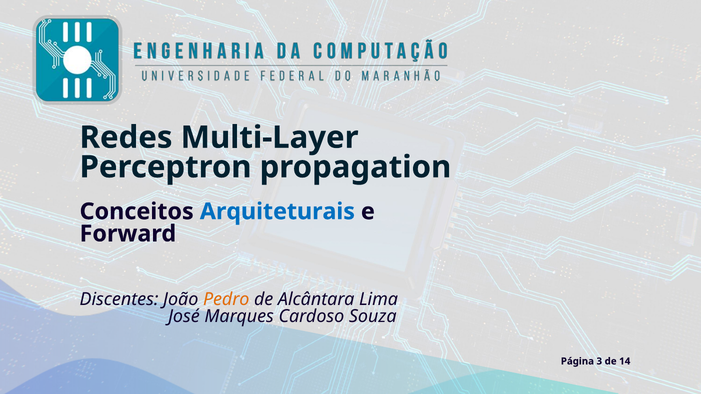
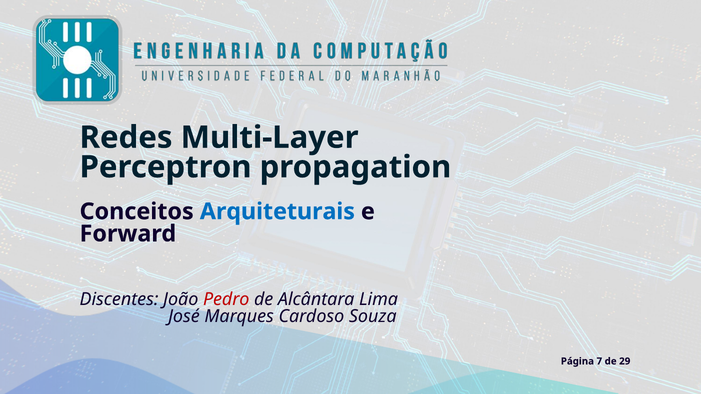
Pedro colour: orange -> red
3: 3 -> 7
14: 14 -> 29
